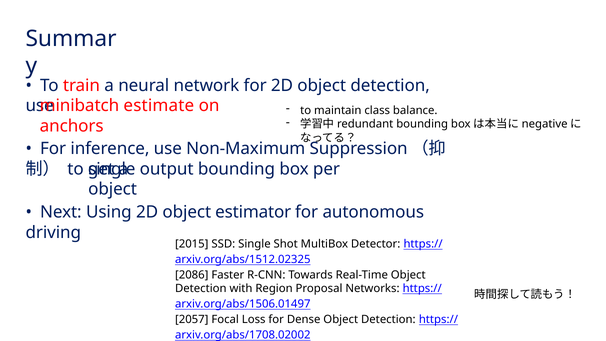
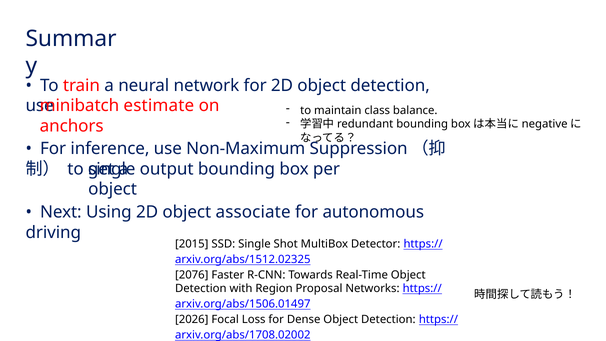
estimator: estimator -> associate
2086: 2086 -> 2076
2057: 2057 -> 2026
